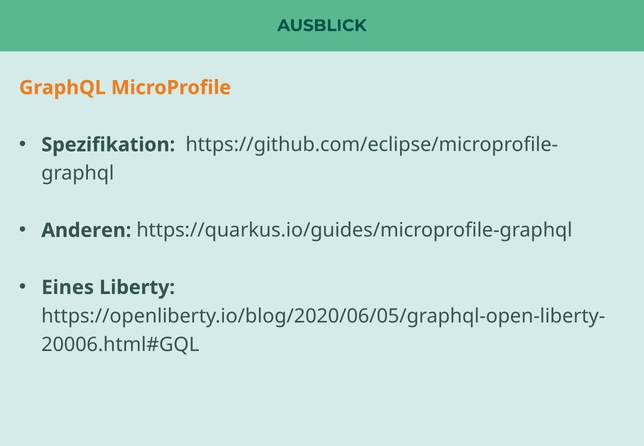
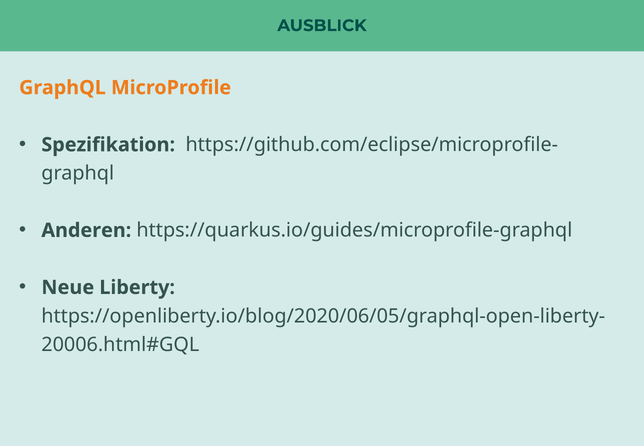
Eines: Eines -> Neue
